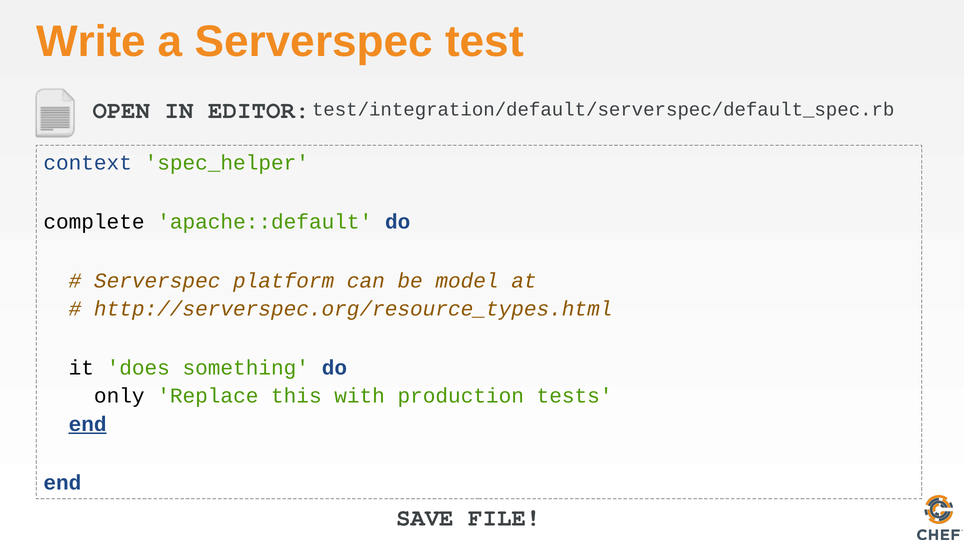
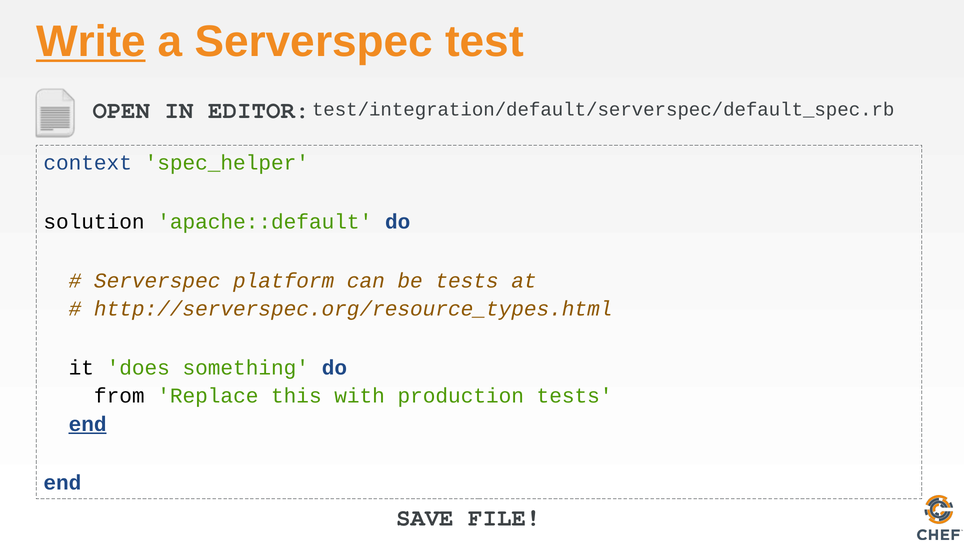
Write underline: none -> present
complete: complete -> solution
be model: model -> tests
only: only -> from
